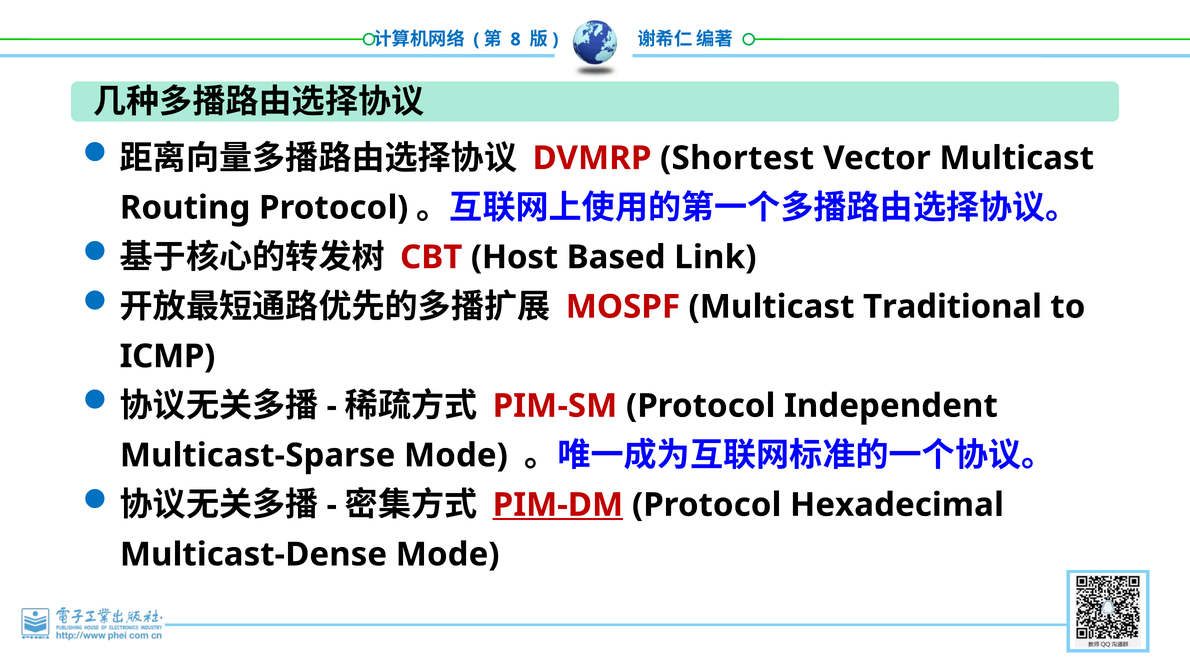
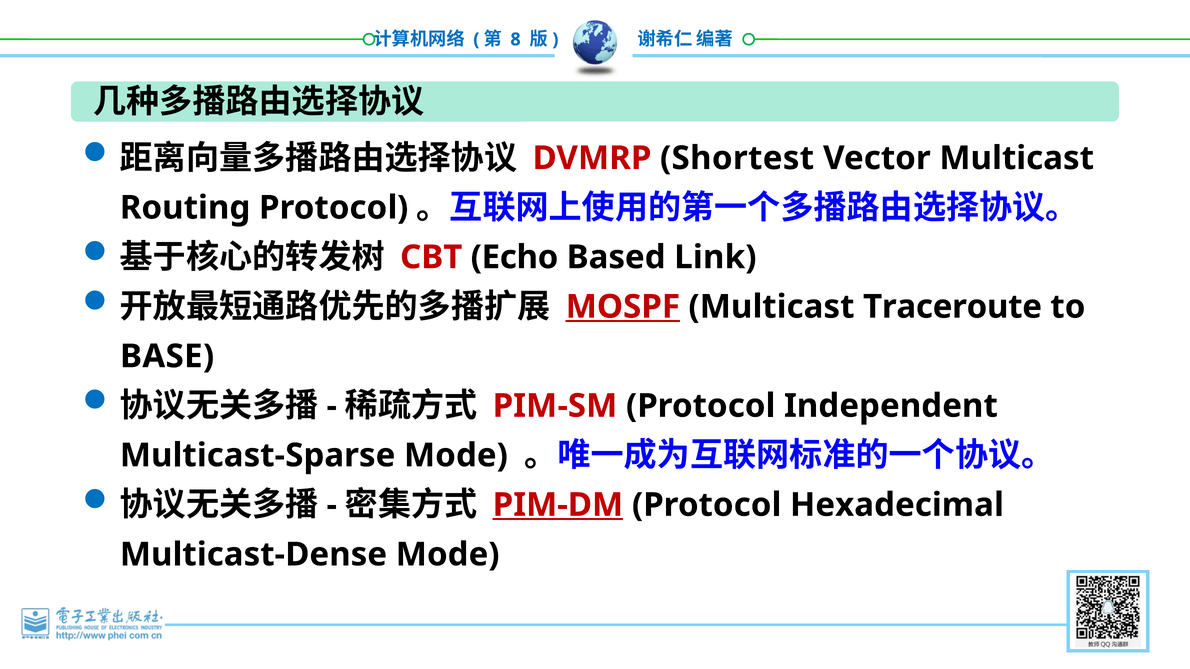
Host: Host -> Echo
MOSPF underline: none -> present
Traditional: Traditional -> Traceroute
ICMP: ICMP -> BASE
